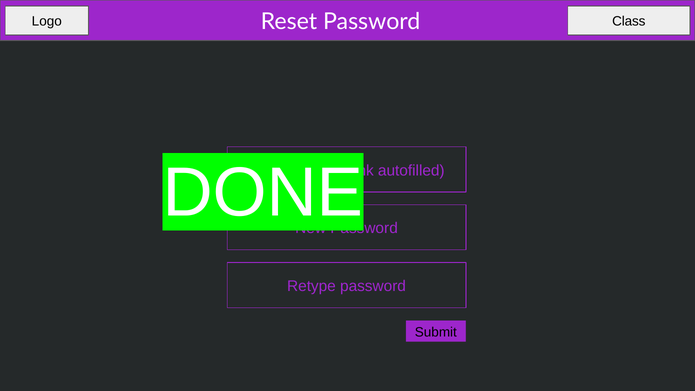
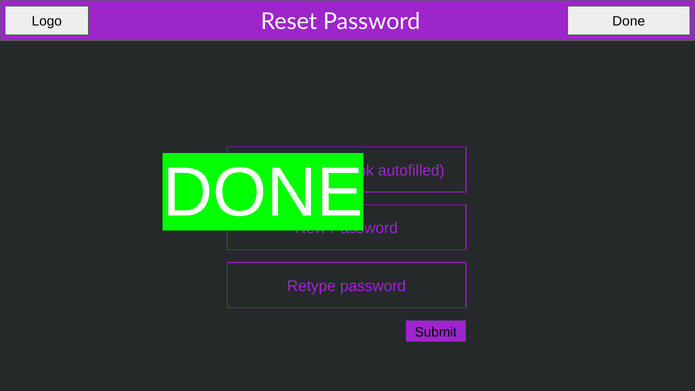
Class at (629, 21): Class -> Done
